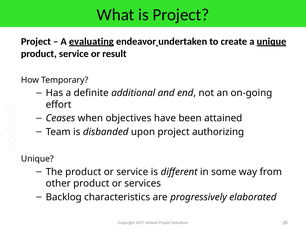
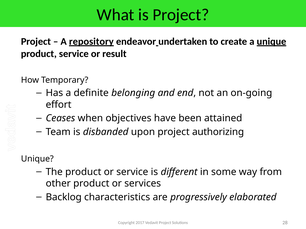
evaluating: evaluating -> repository
additional: additional -> belonging
